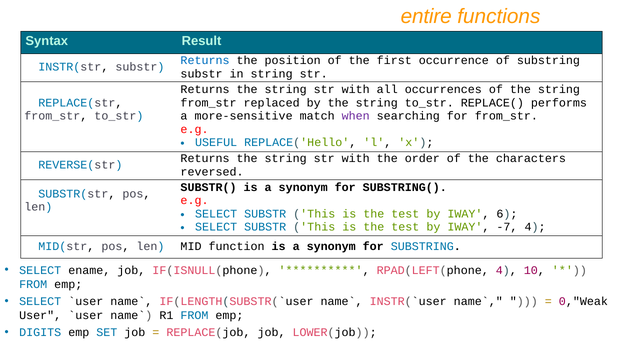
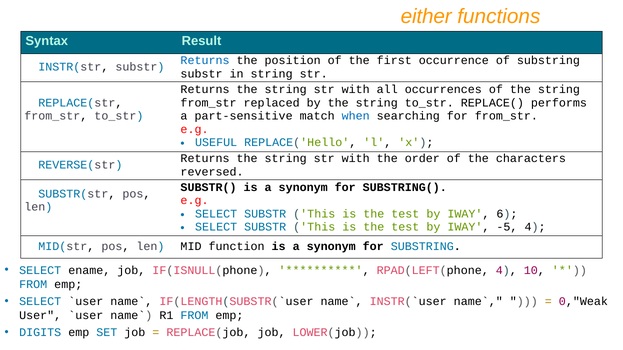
entire: entire -> either
more-sensitive: more-sensitive -> part-sensitive
when colour: purple -> blue
-7: -7 -> -5
